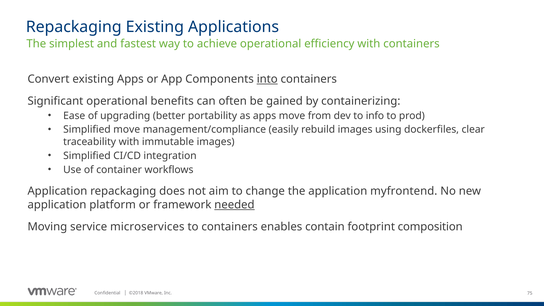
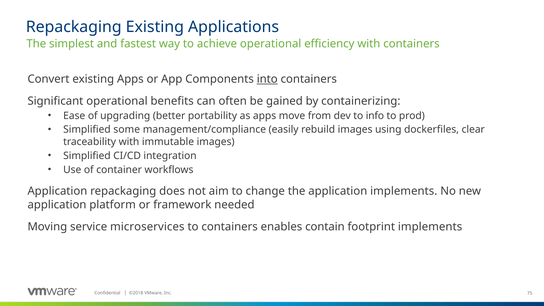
Simplified move: move -> some
application myfrontend: myfrontend -> implements
needed underline: present -> none
footprint composition: composition -> implements
